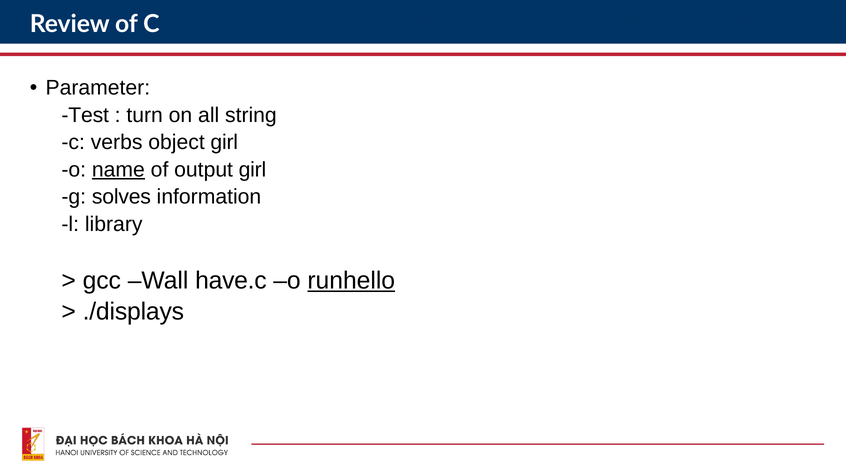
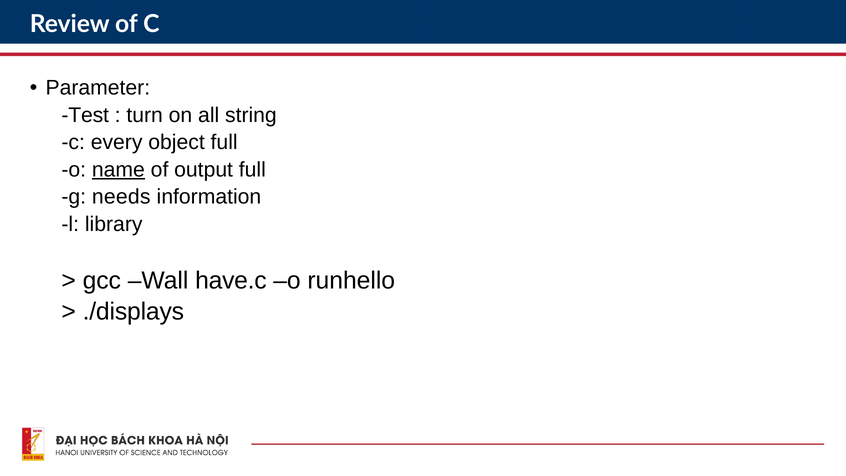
verbs: verbs -> every
object girl: girl -> full
output girl: girl -> full
solves: solves -> needs
runhello underline: present -> none
